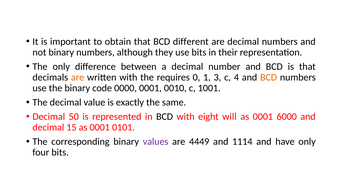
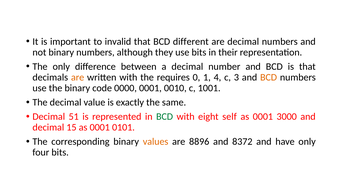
obtain: obtain -> invalid
3: 3 -> 4
4: 4 -> 3
50: 50 -> 51
BCD at (165, 117) colour: black -> green
will: will -> self
6000: 6000 -> 3000
values colour: purple -> orange
4449: 4449 -> 8896
1114: 1114 -> 8372
